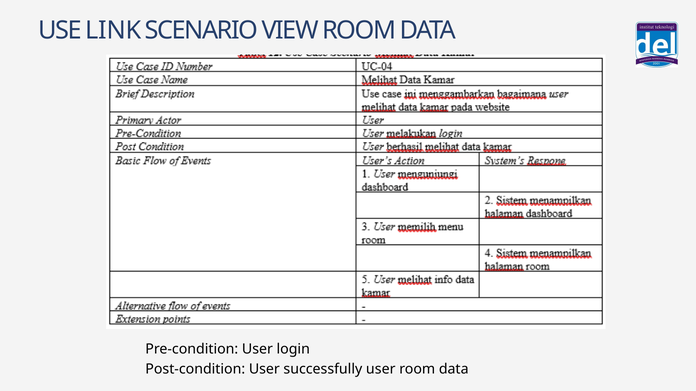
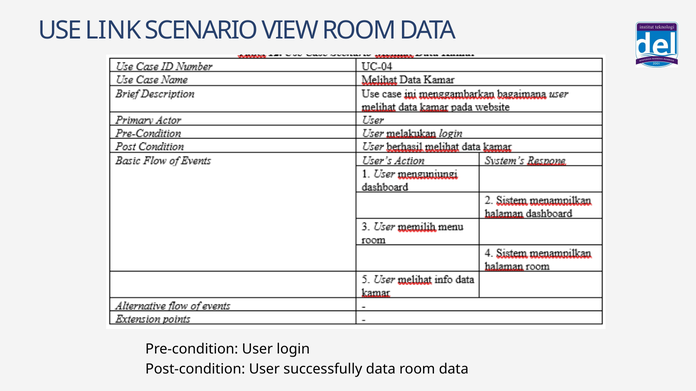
successfully user: user -> data
